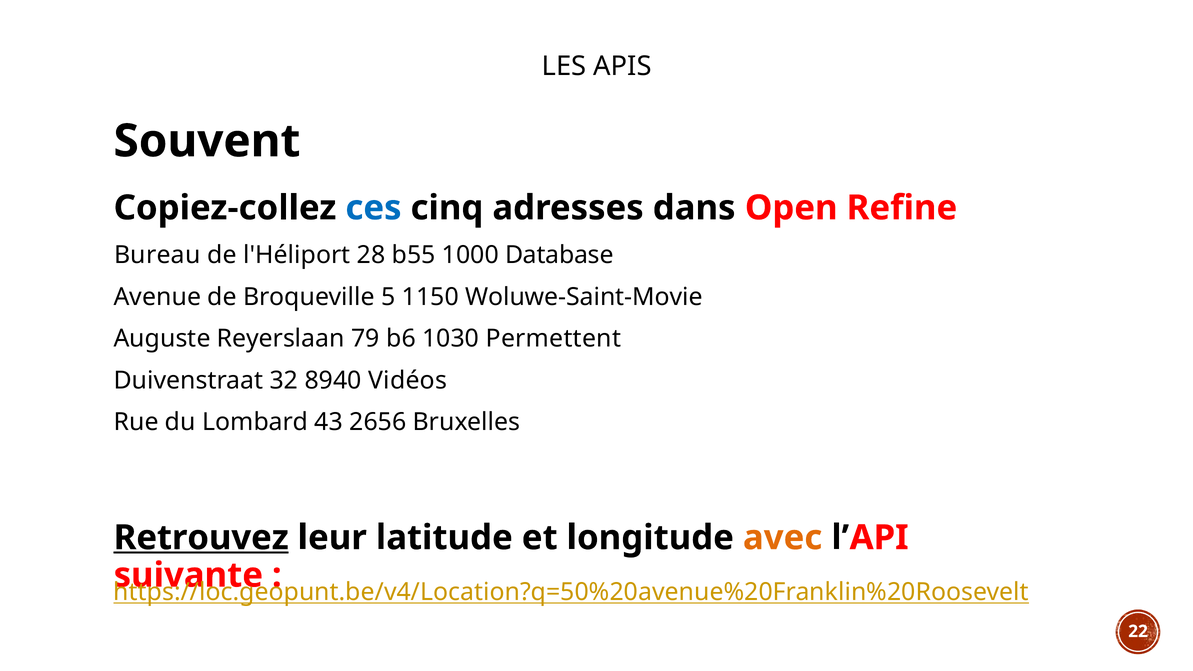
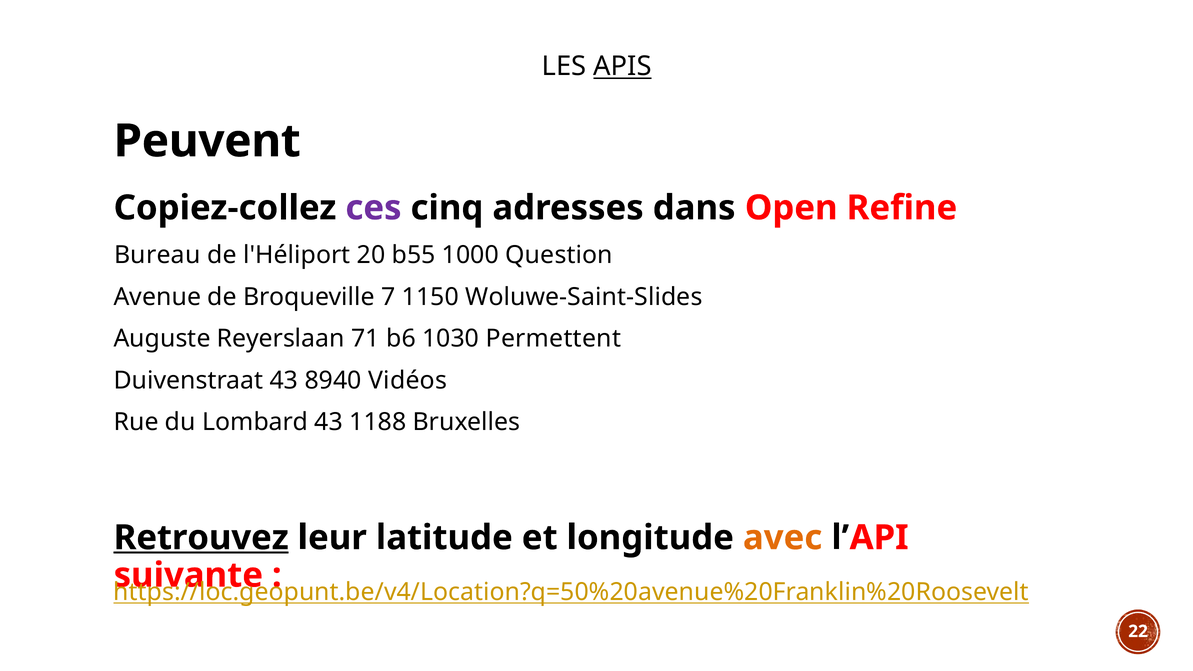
APIS underline: none -> present
Souvent: Souvent -> Peuvent
ces colour: blue -> purple
28: 28 -> 20
Database: Database -> Question
5: 5 -> 7
Woluwe-Saint-Movie: Woluwe-Saint-Movie -> Woluwe-Saint-Slides
79: 79 -> 71
Duivenstraat 32: 32 -> 43
2656: 2656 -> 1188
